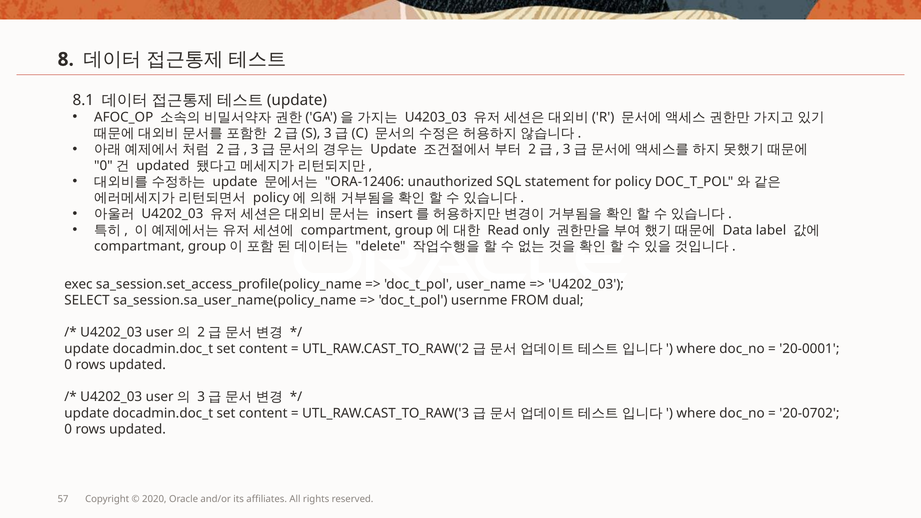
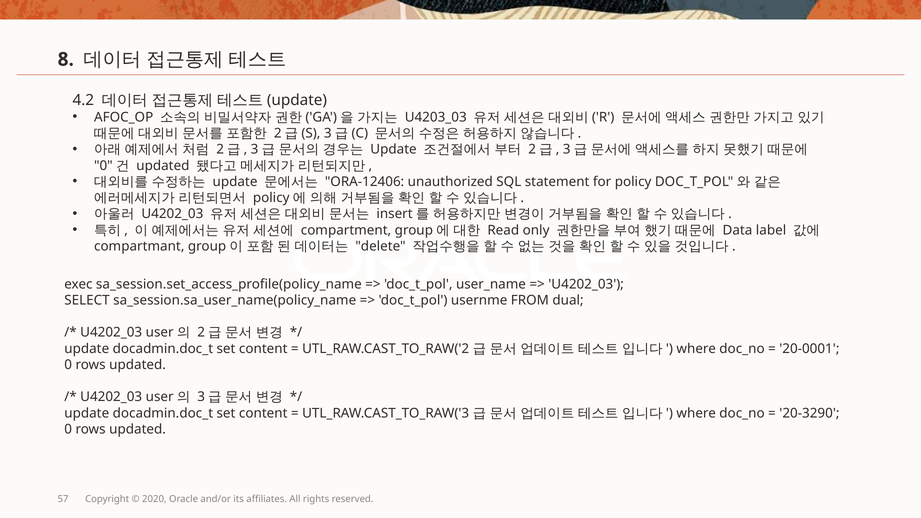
8.1: 8.1 -> 4.2
20-0702: 20-0702 -> 20-3290
